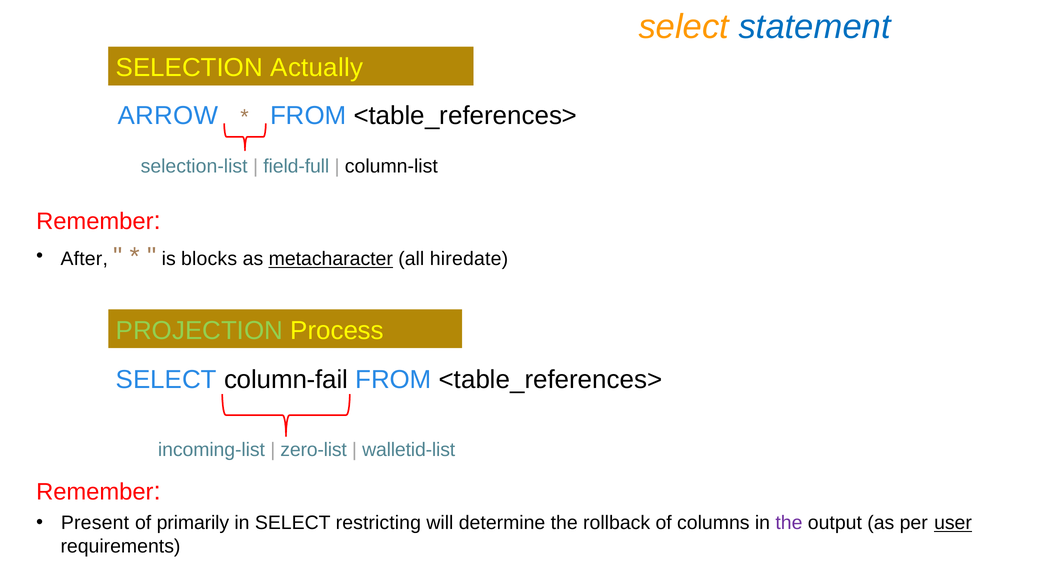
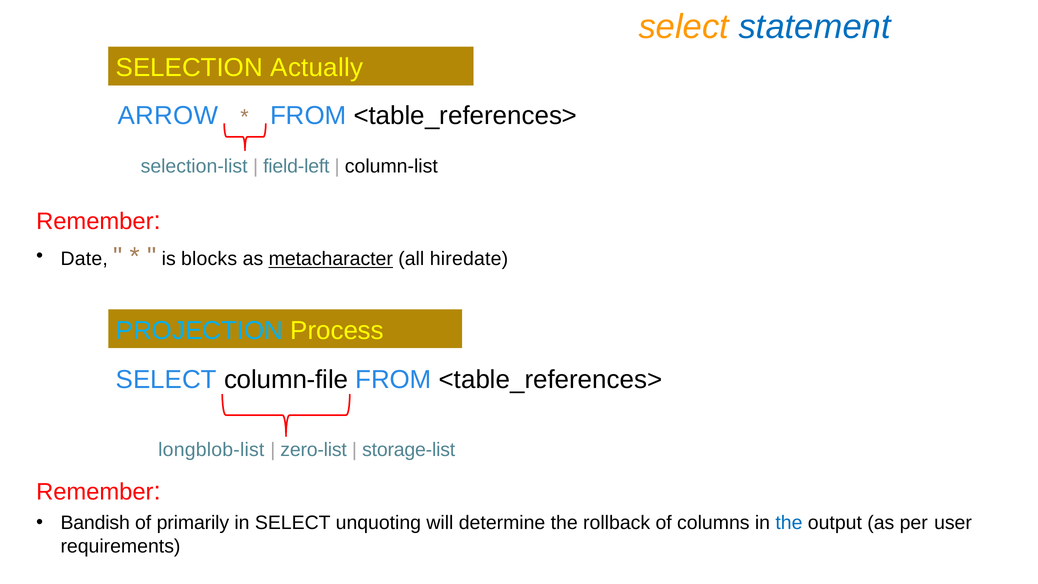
field-full: field-full -> field-left
After: After -> Date
PROJECTION colour: light green -> light blue
column-fail: column-fail -> column-file
incoming-list: incoming-list -> longblob-list
walletid-list: walletid-list -> storage-list
Present: Present -> Bandish
restricting: restricting -> unquoting
the at (789, 523) colour: purple -> blue
user underline: present -> none
